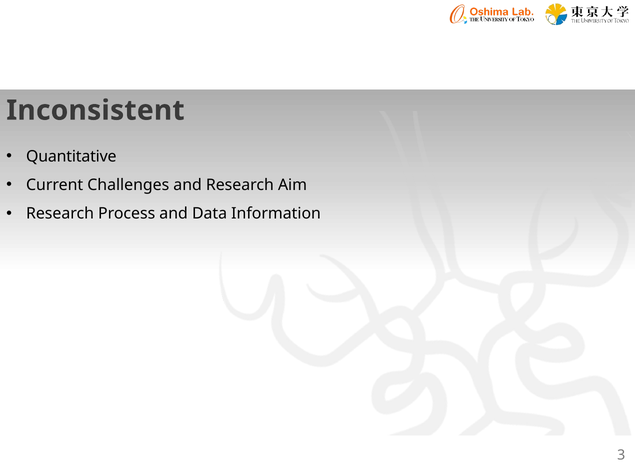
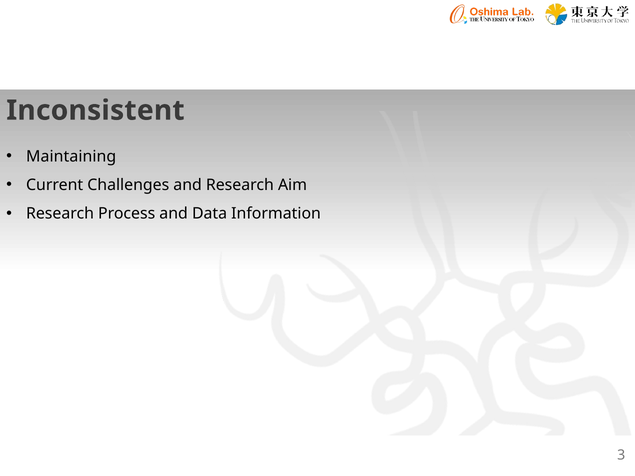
Quantitative: Quantitative -> Maintaining
